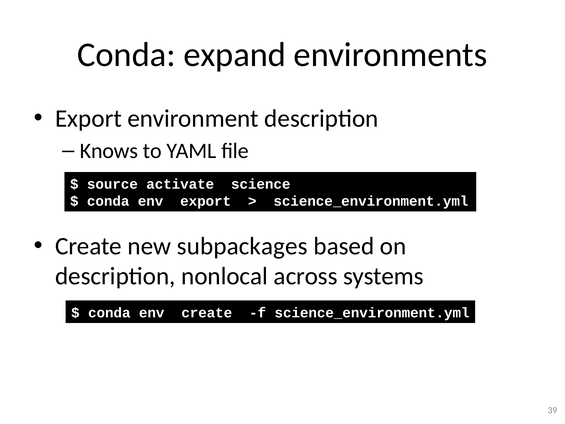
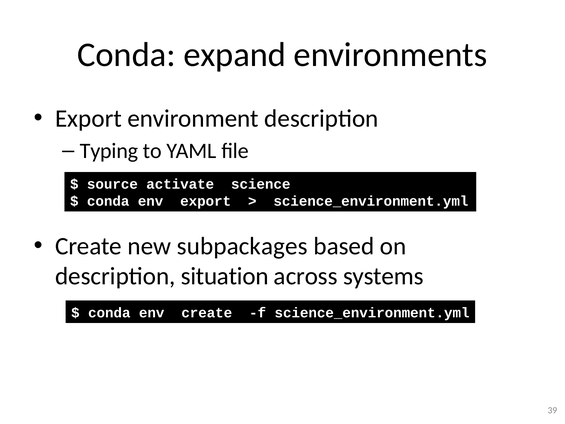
Knows: Knows -> Typing
nonlocal: nonlocal -> situation
